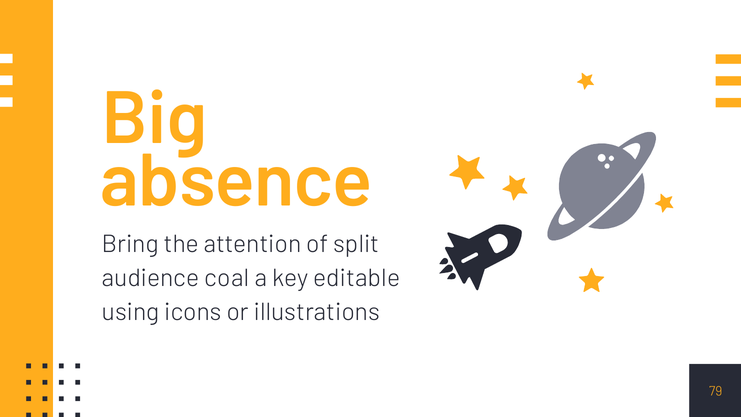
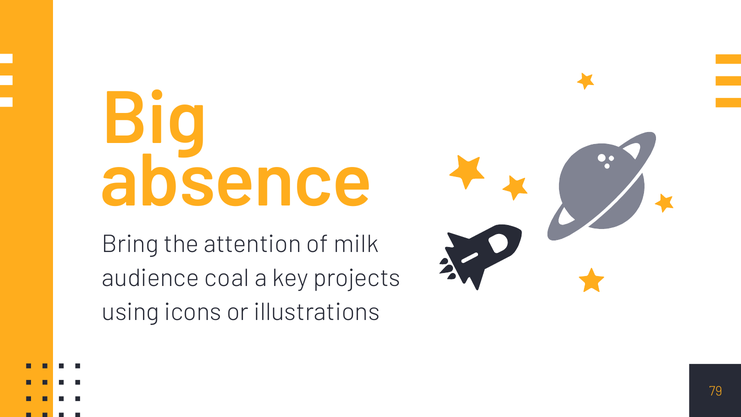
split: split -> milk
editable: editable -> projects
